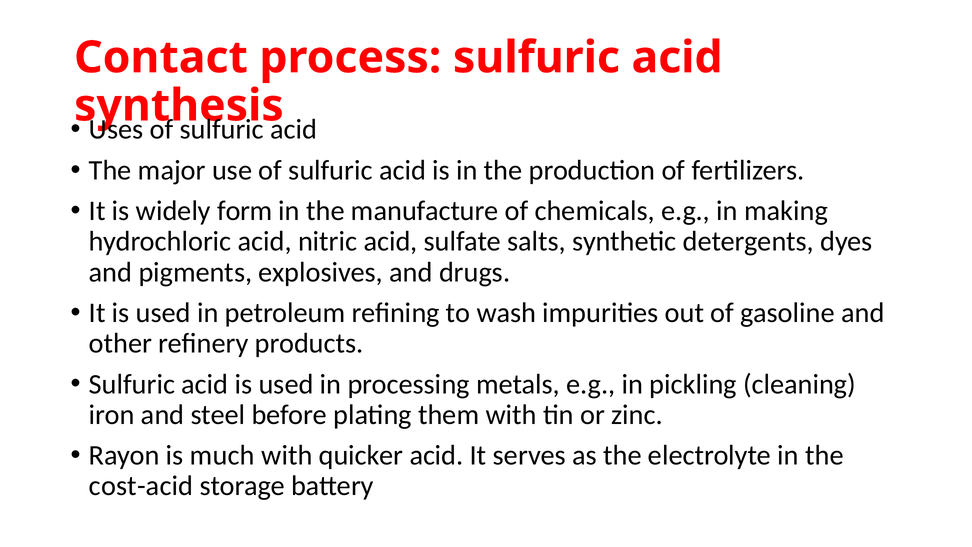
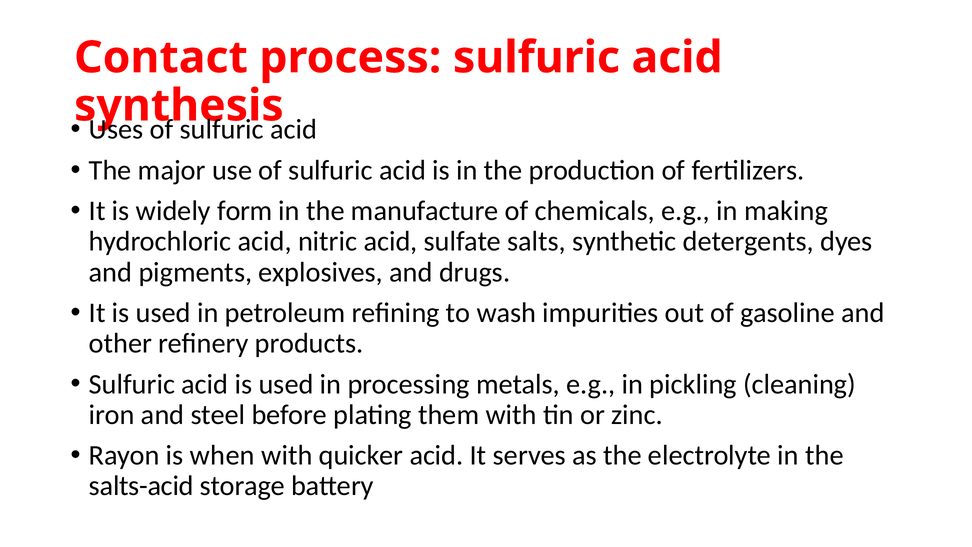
much: much -> when
cost-acid: cost-acid -> salts-acid
